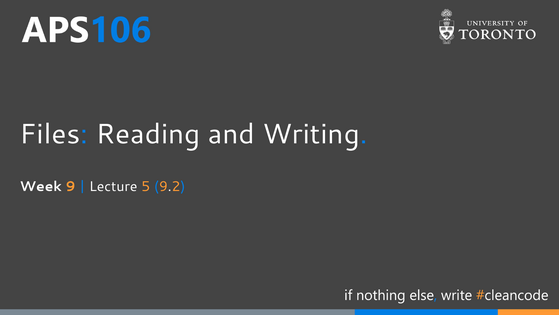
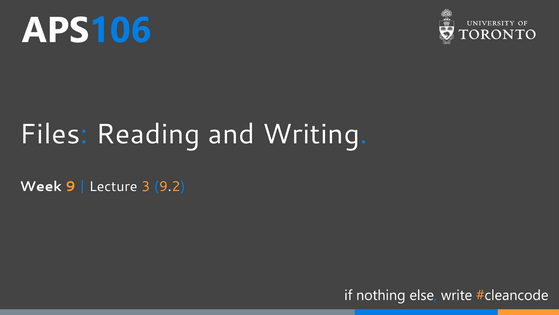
5: 5 -> 3
